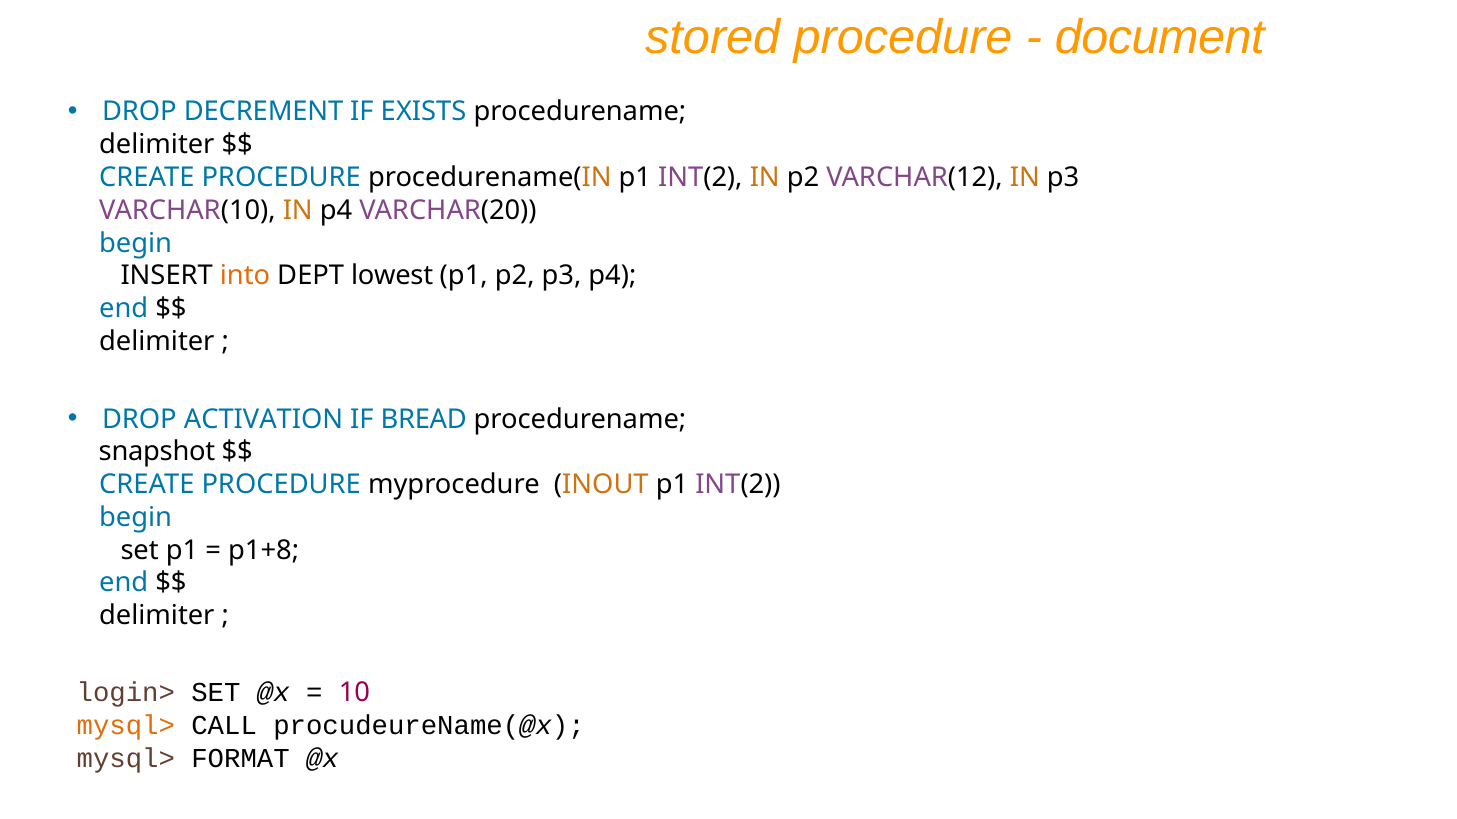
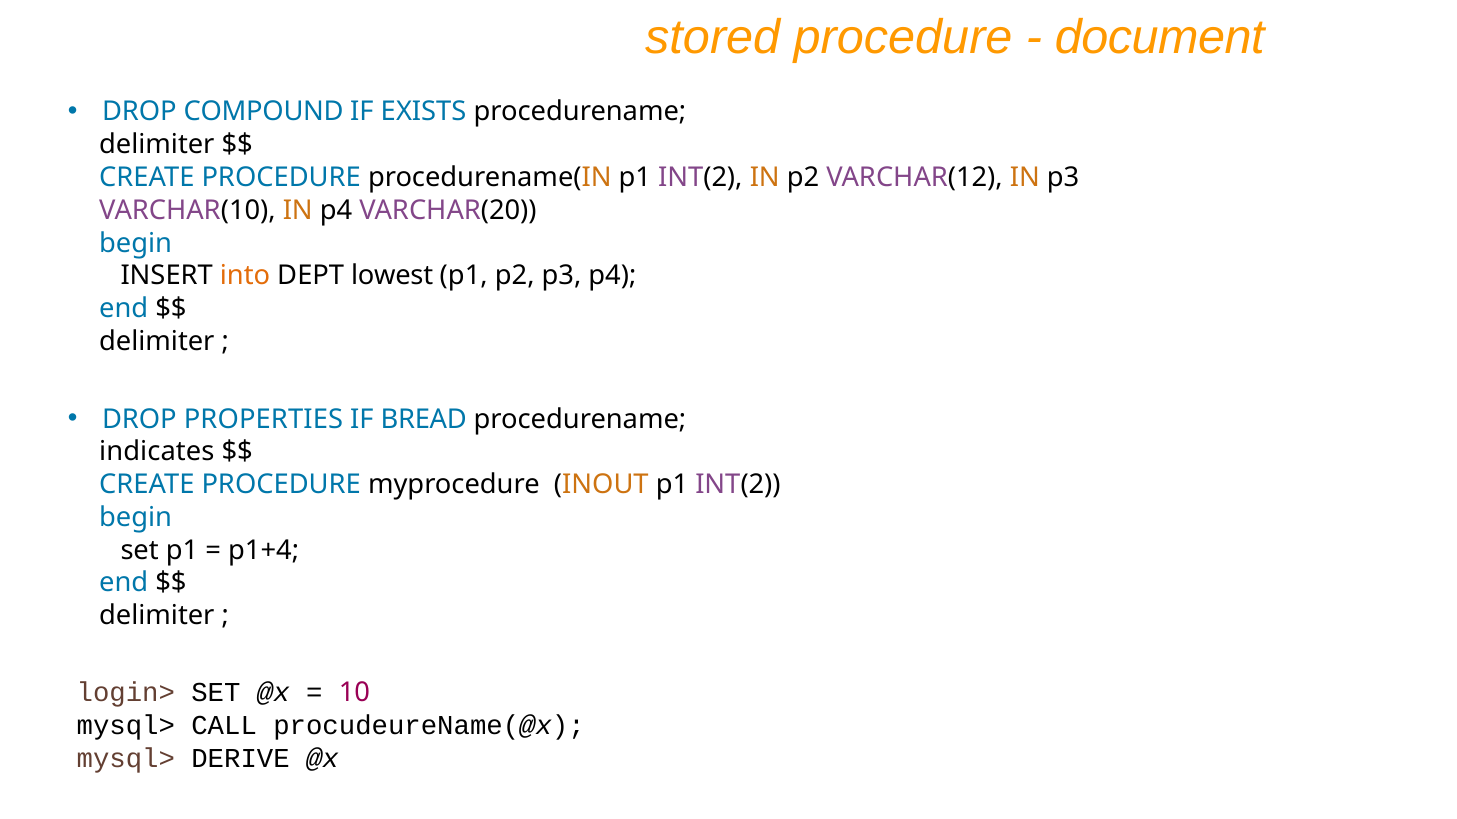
DECREMENT: DECREMENT -> COMPOUND
ACTIVATION: ACTIVATION -> PROPERTIES
snapshot: snapshot -> indicates
p1+8: p1+8 -> p1+4
mysql> at (126, 726) colour: orange -> black
FORMAT: FORMAT -> DERIVE
